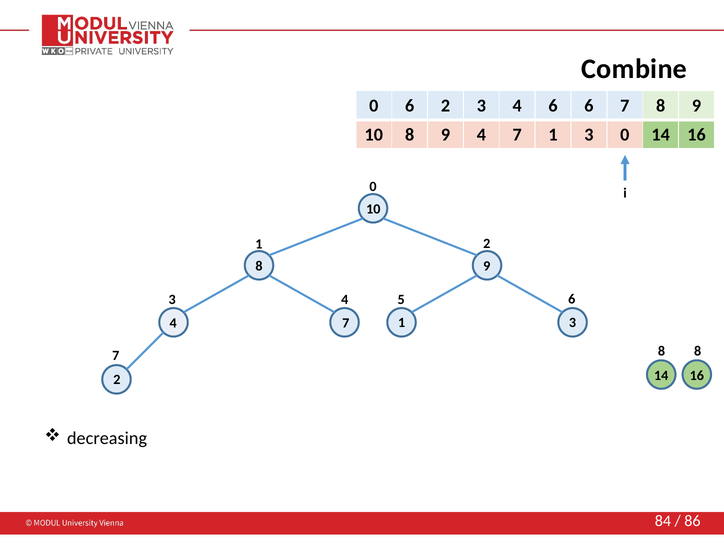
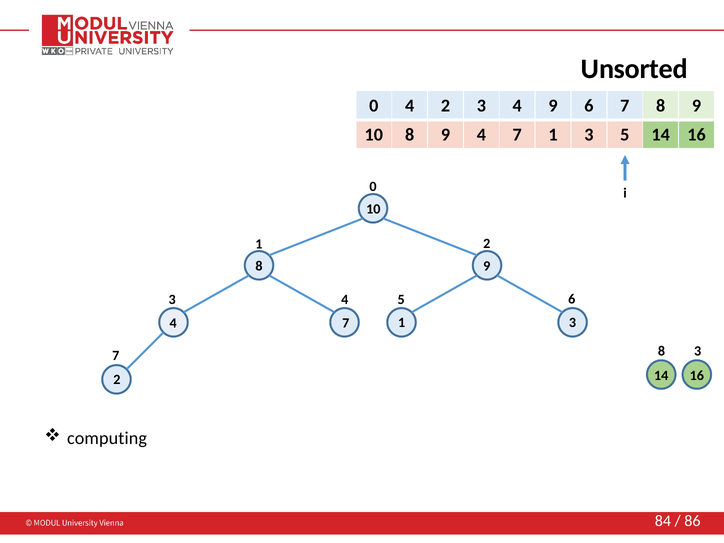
Combine: Combine -> Unsorted
0 6: 6 -> 4
4 6: 6 -> 9
3 0: 0 -> 5
8 8: 8 -> 3
decreasing: decreasing -> computing
